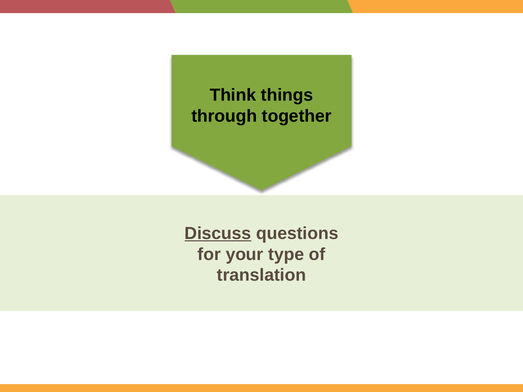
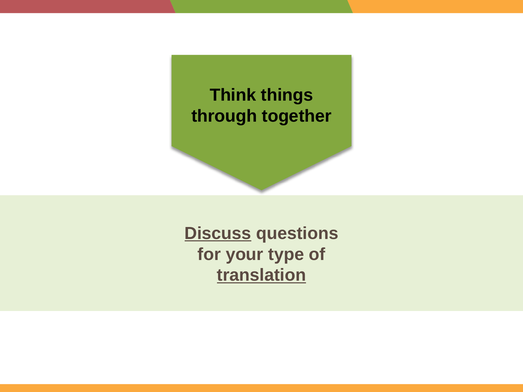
translation underline: none -> present
